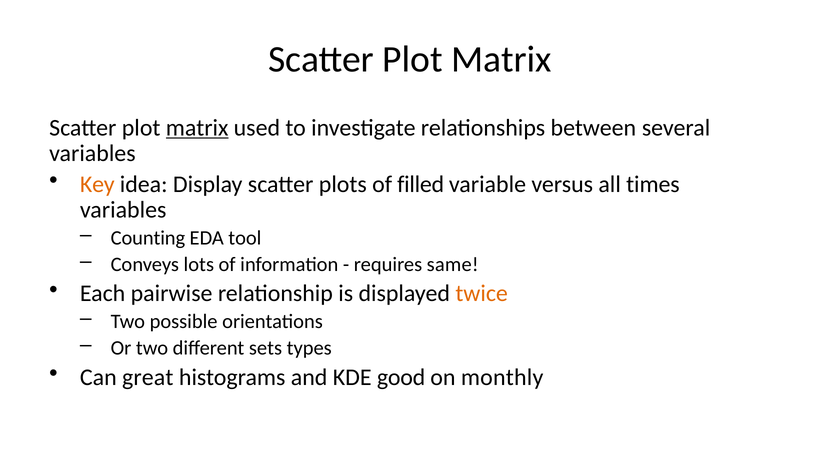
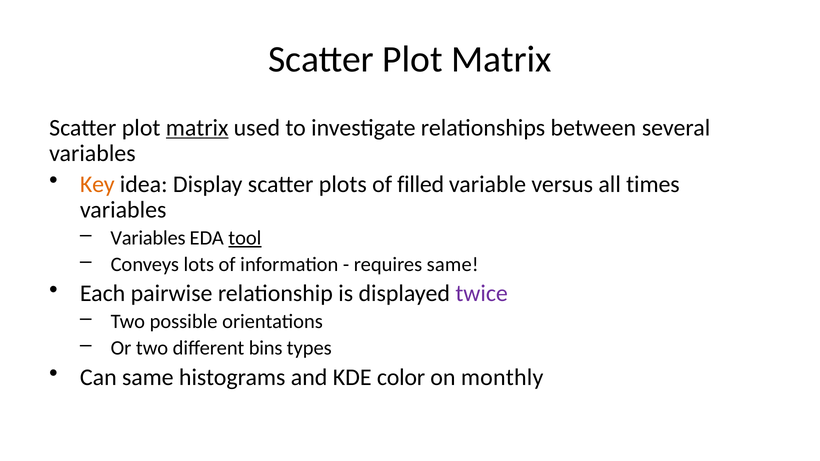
Counting at (148, 238): Counting -> Variables
tool underline: none -> present
twice colour: orange -> purple
sets: sets -> bins
Can great: great -> same
good: good -> color
